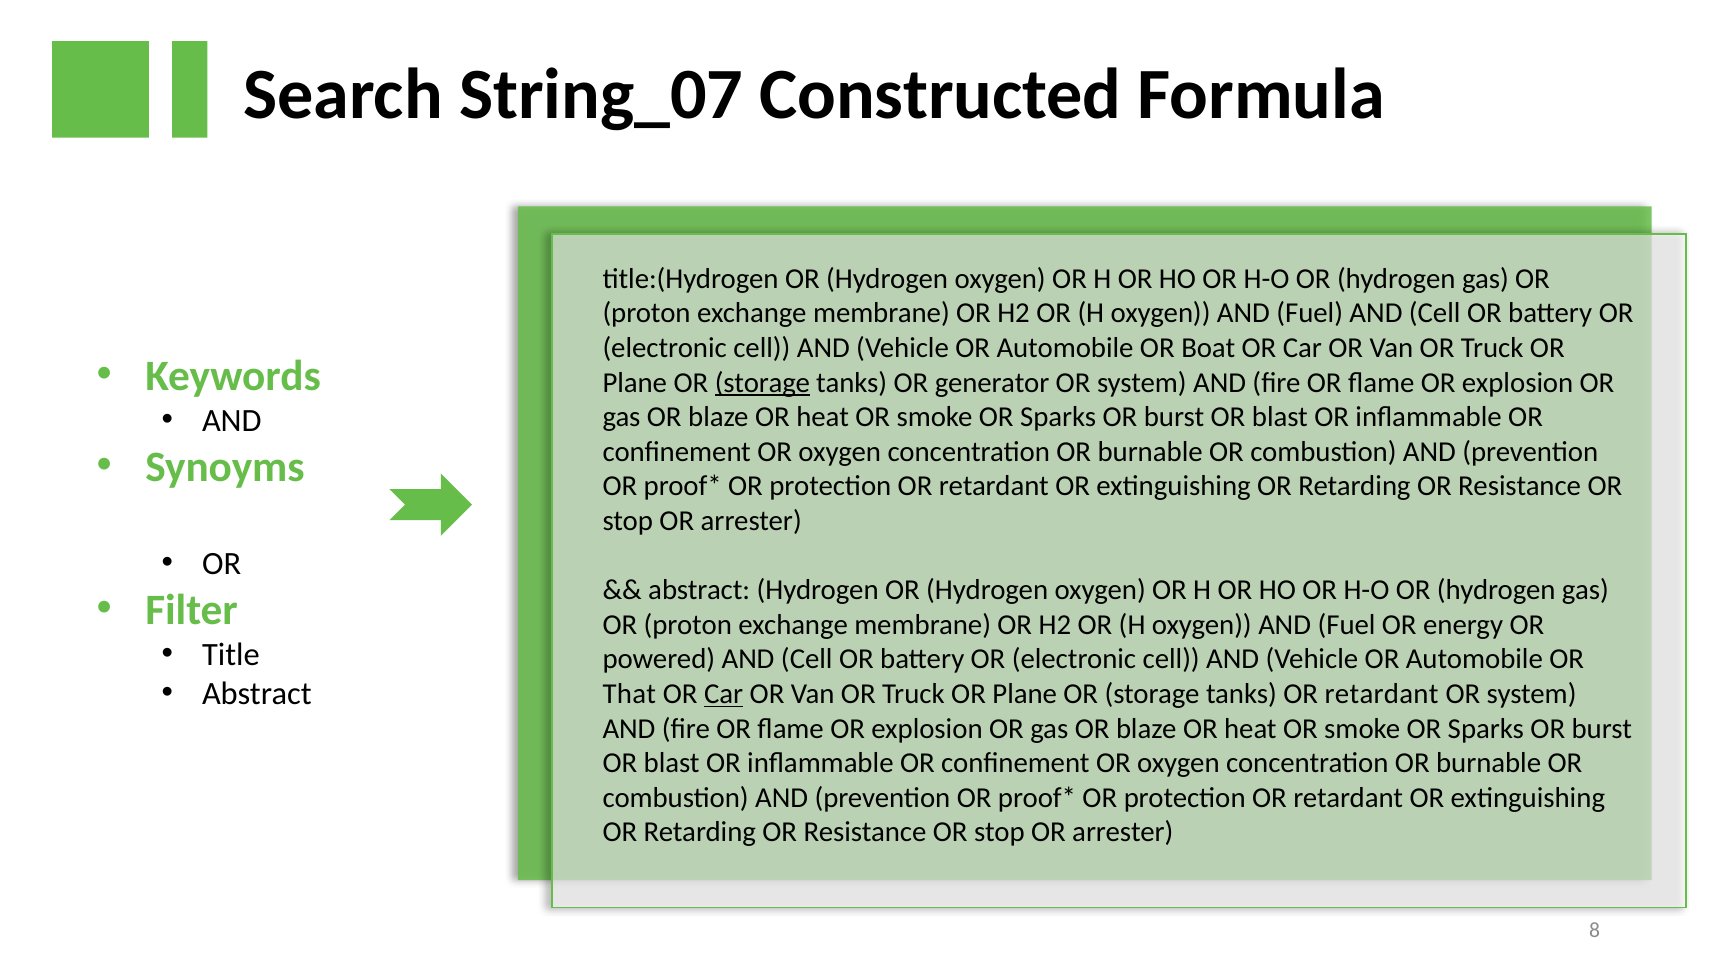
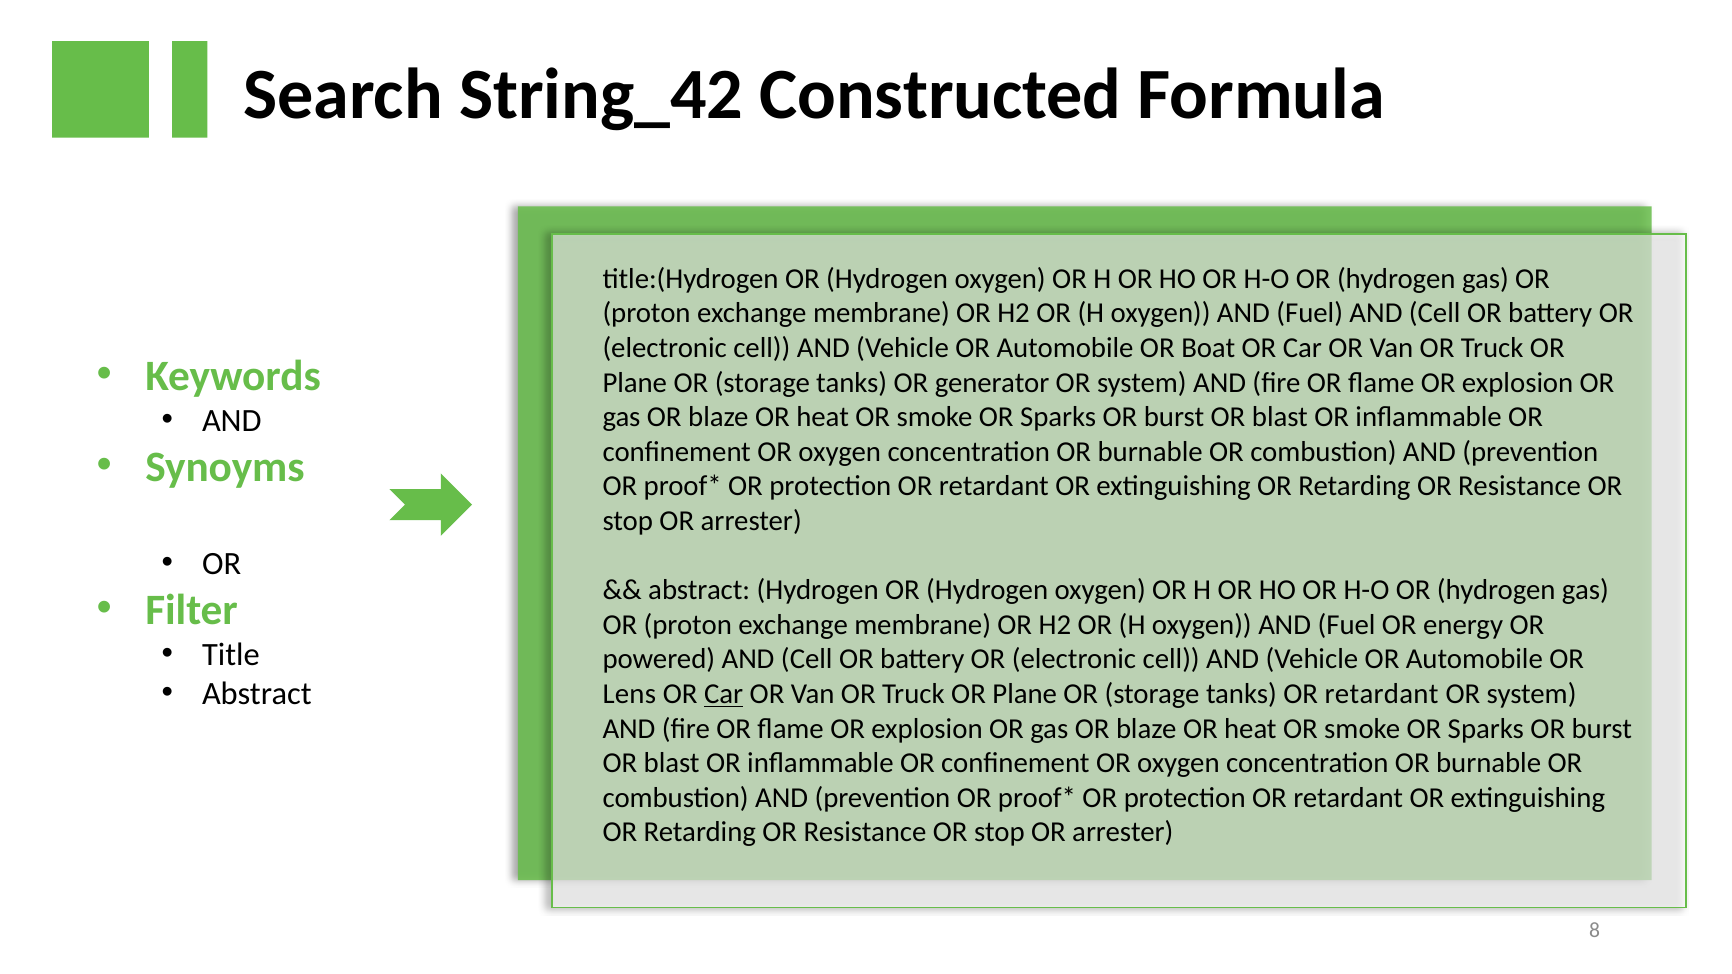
String_07: String_07 -> String_42
storage at (762, 383) underline: present -> none
That: That -> Lens
